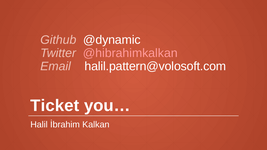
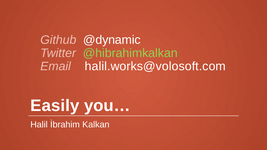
@hibrahimkalkan colour: pink -> light green
halil.pattern@volosoft.com: halil.pattern@volosoft.com -> halil.works@volosoft.com
Ticket: Ticket -> Easily
